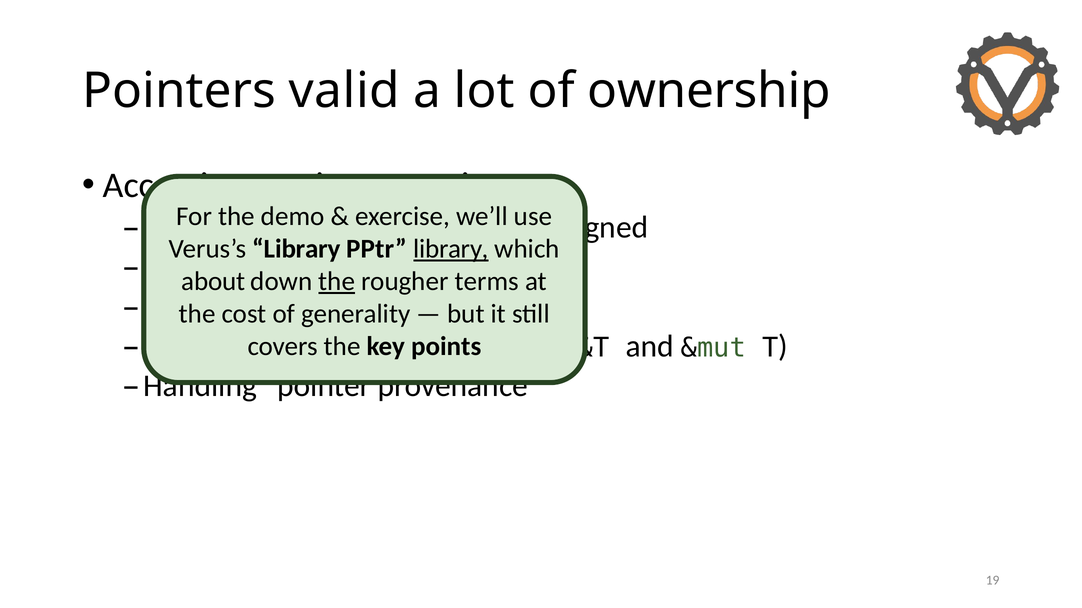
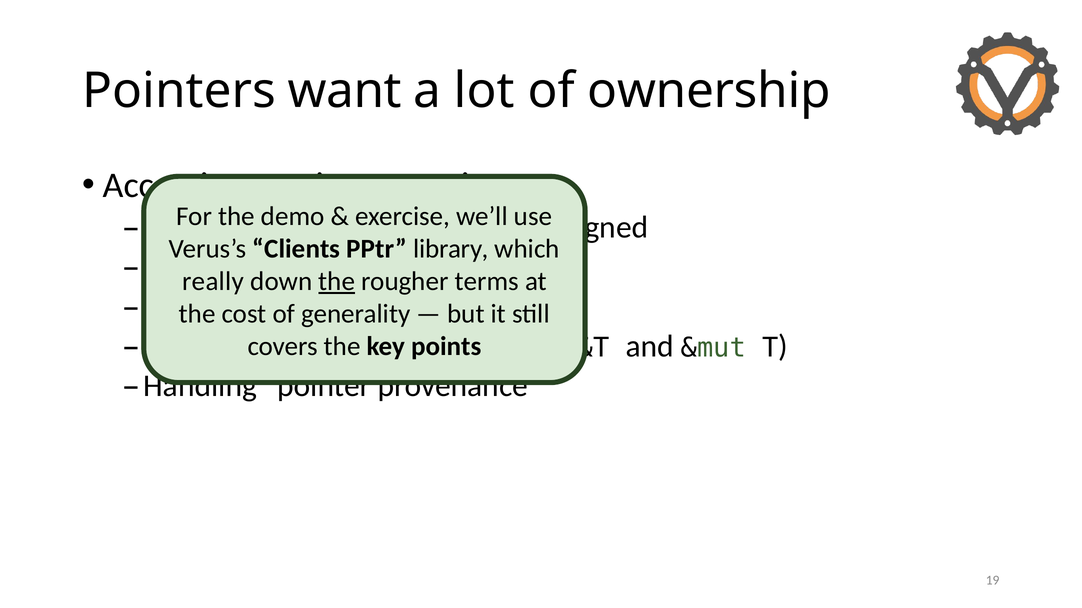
Pointers valid: valid -> want
Verus’s Library: Library -> Clients
library at (451, 249) underline: present -> none
about: about -> really
